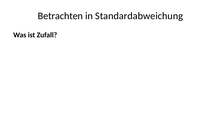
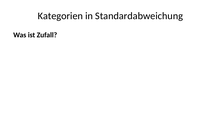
Betrachten: Betrachten -> Kategorien
